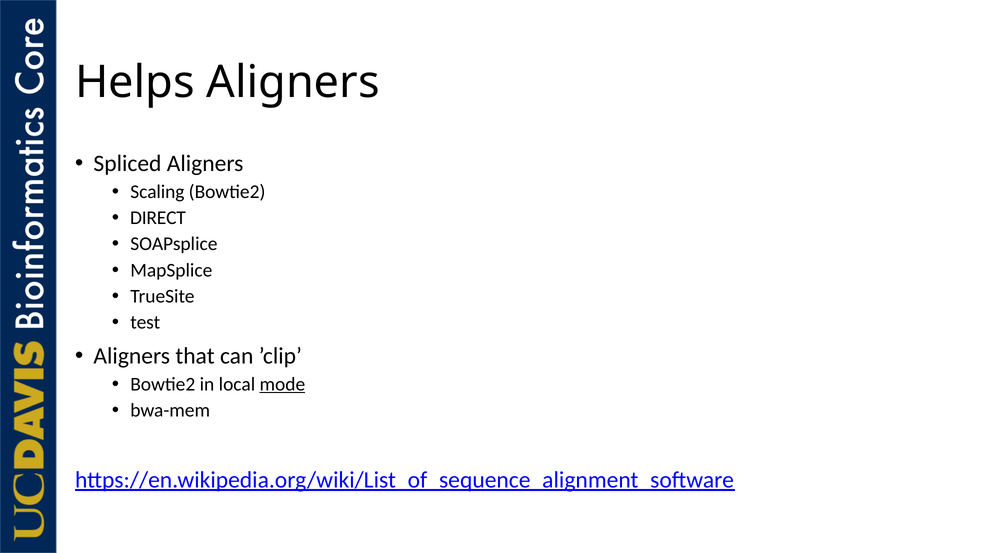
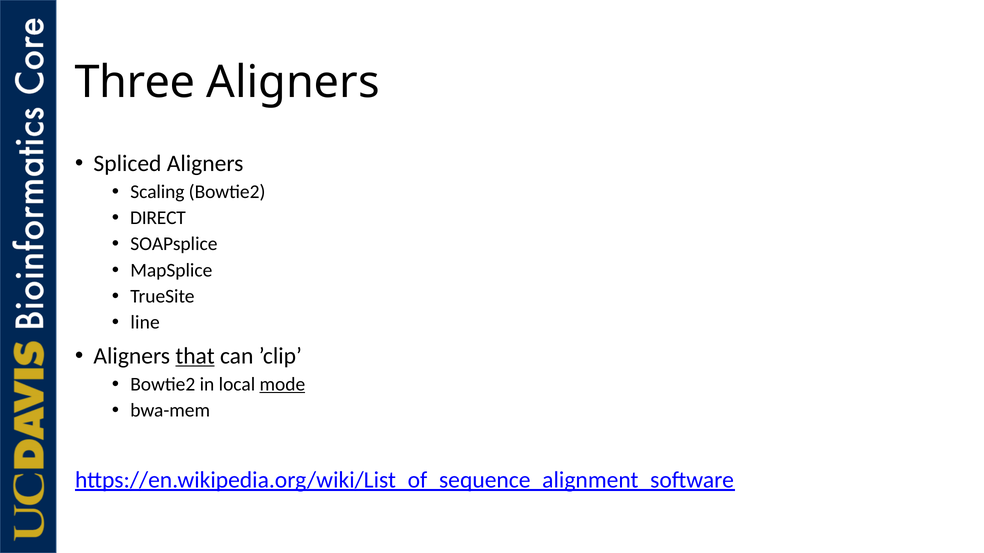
Helps: Helps -> Three
test: test -> line
that underline: none -> present
